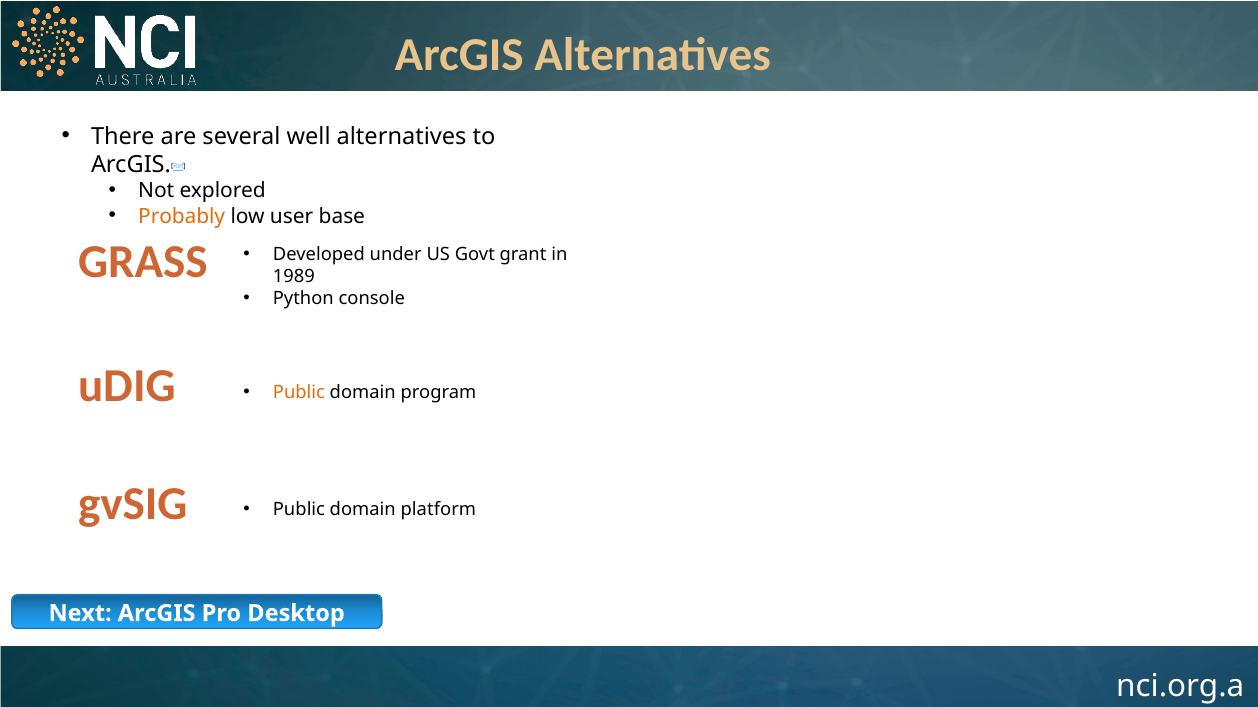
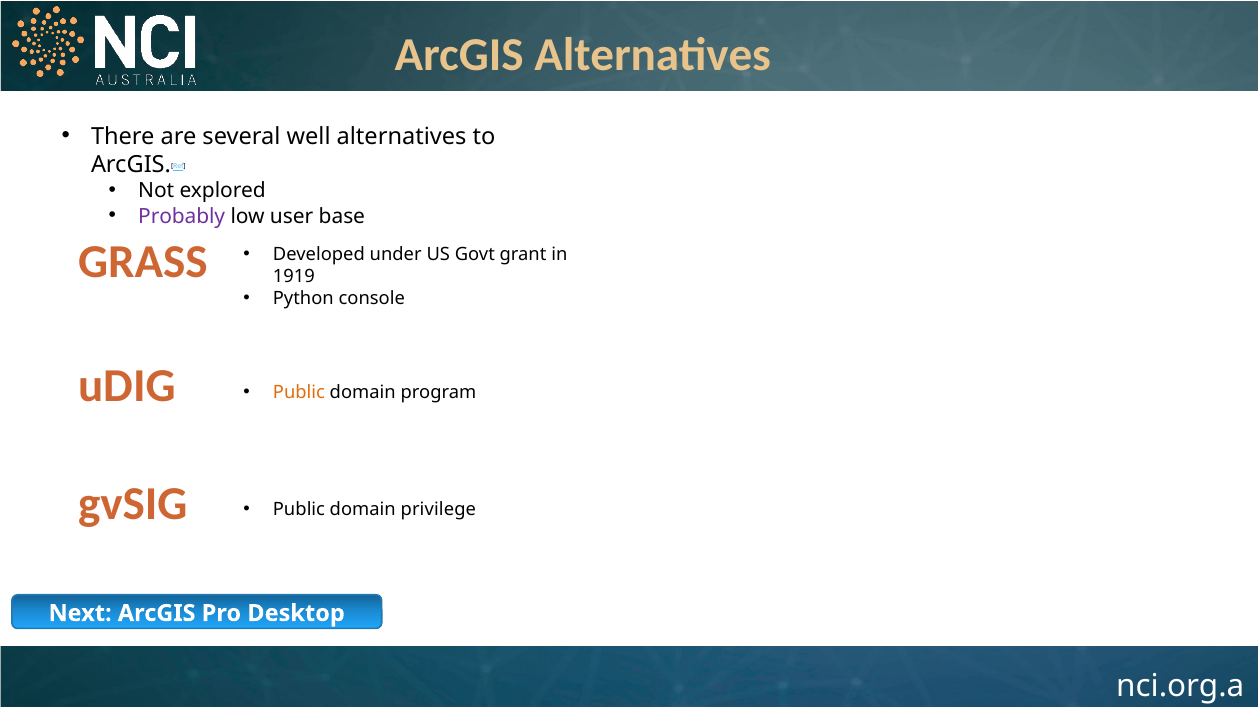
Probably colour: orange -> purple
1989: 1989 -> 1919
platform: platform -> privilege
